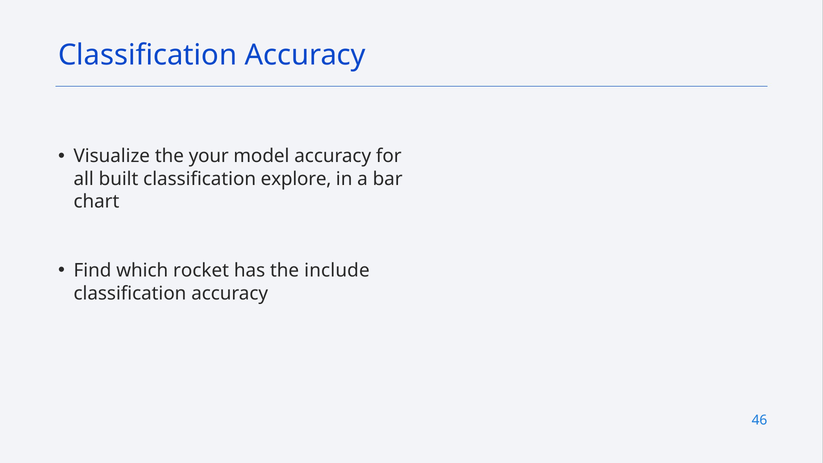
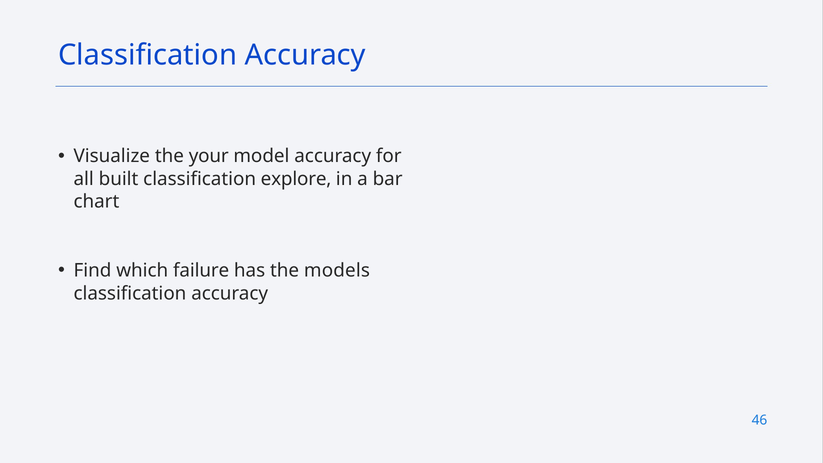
rocket: rocket -> failure
include: include -> models
